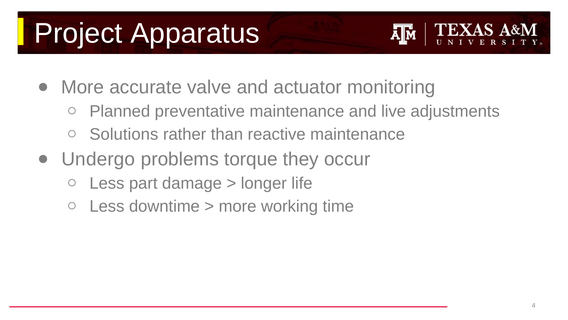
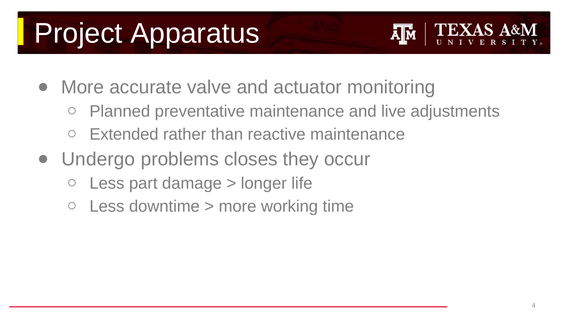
Solutions: Solutions -> Extended
torque: torque -> closes
